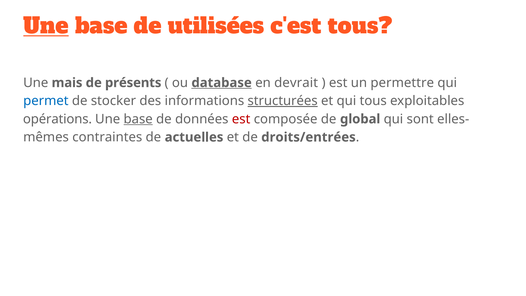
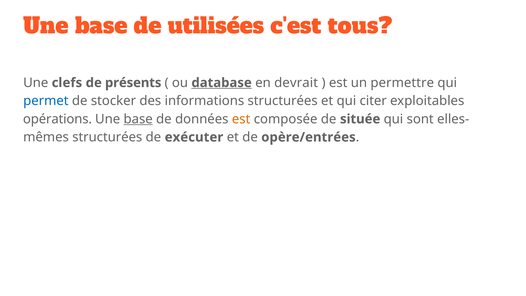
Une at (46, 26) underline: present -> none
mais: mais -> clefs
structurées at (283, 101) underline: present -> none
qui tous: tous -> citer
est at (241, 119) colour: red -> orange
global: global -> située
contraintes at (107, 137): contraintes -> structurées
actuelles: actuelles -> exécuter
droits/entrées: droits/entrées -> opère/entrées
